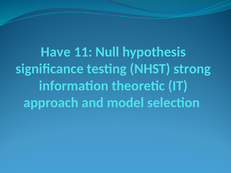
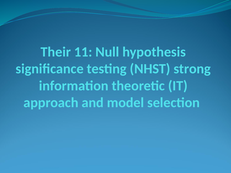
Have: Have -> Their
